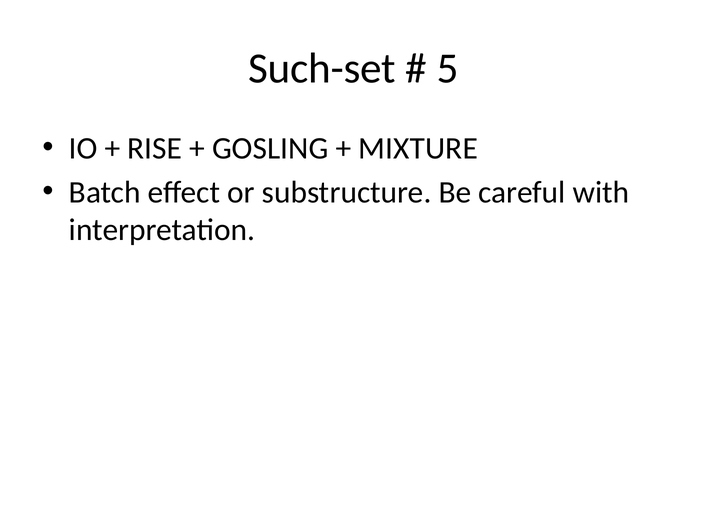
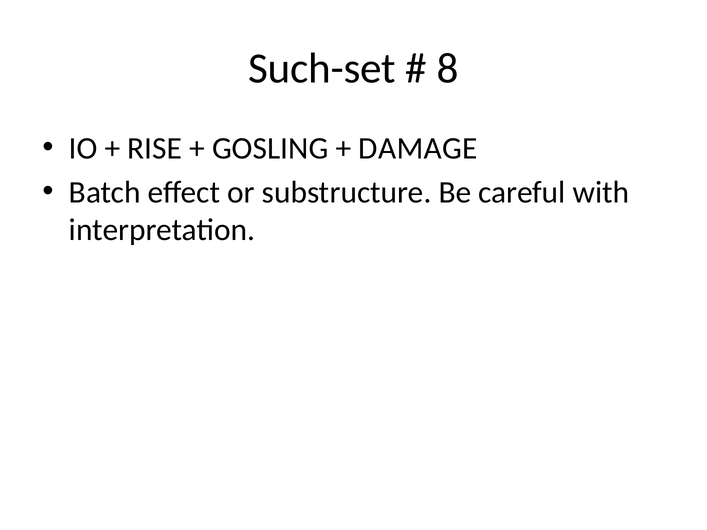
5: 5 -> 8
MIXTURE: MIXTURE -> DAMAGE
